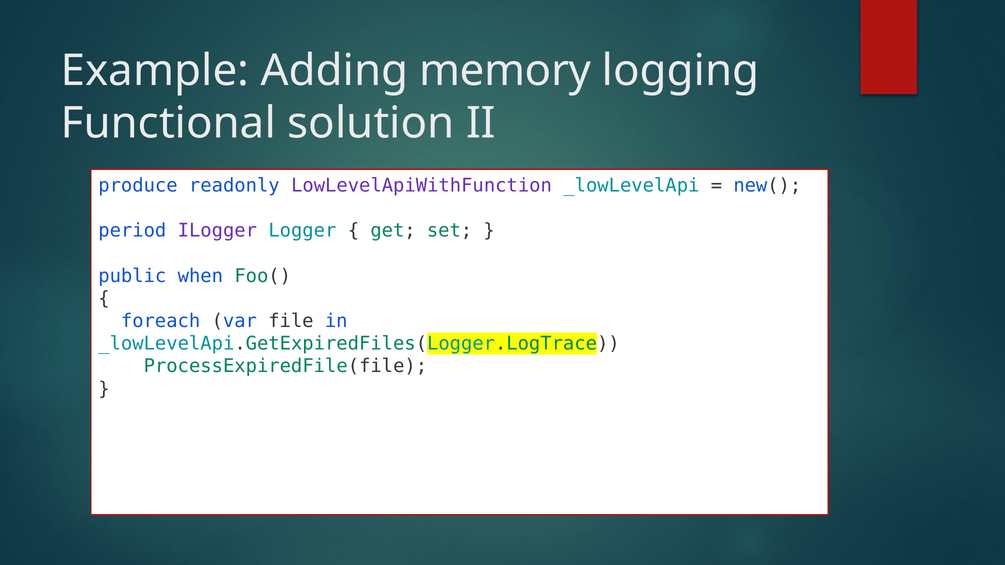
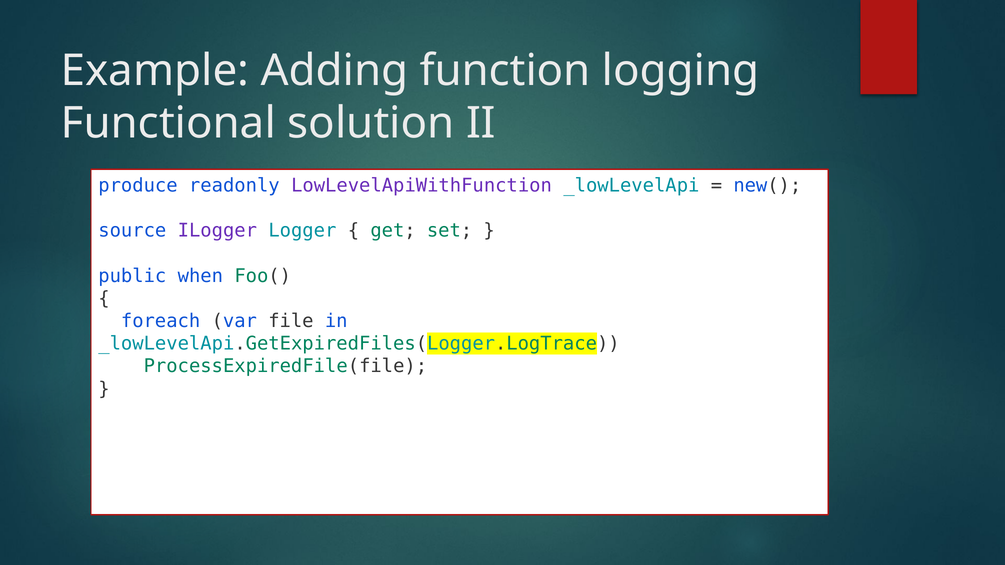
memory: memory -> function
period: period -> source
